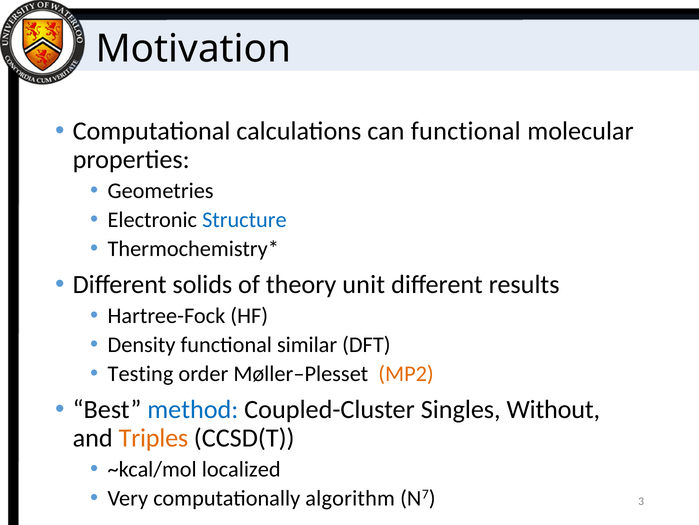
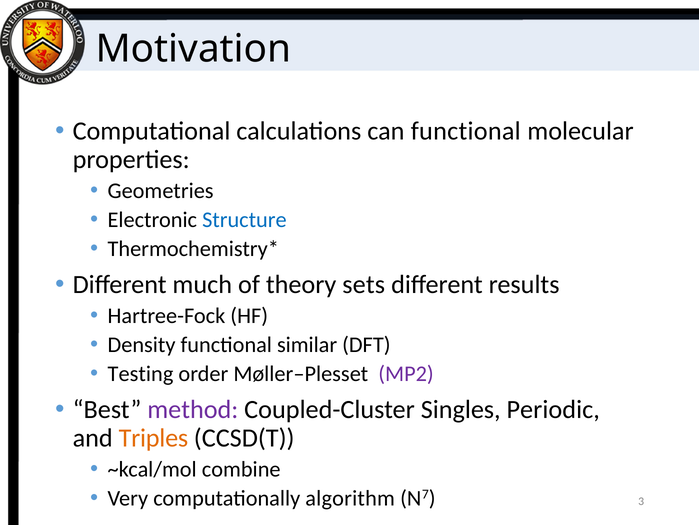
solids: solids -> much
unit: unit -> sets
MP2 colour: orange -> purple
method colour: blue -> purple
Without: Without -> Periodic
localized: localized -> combine
